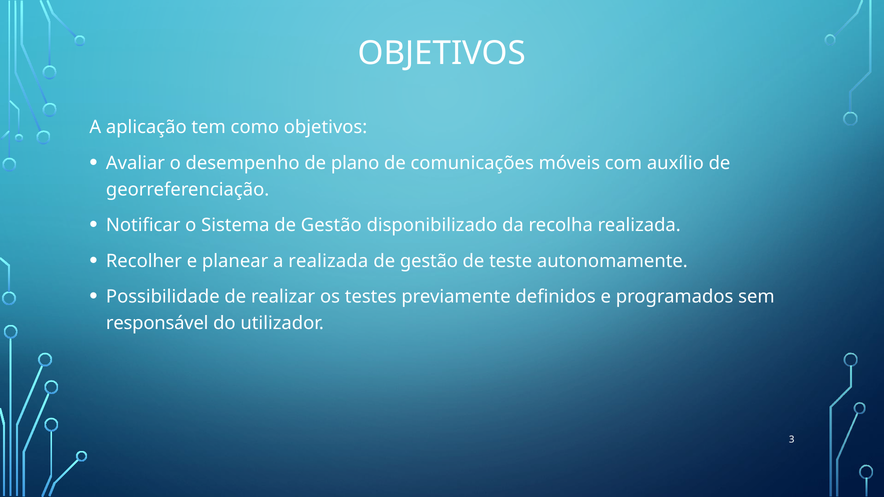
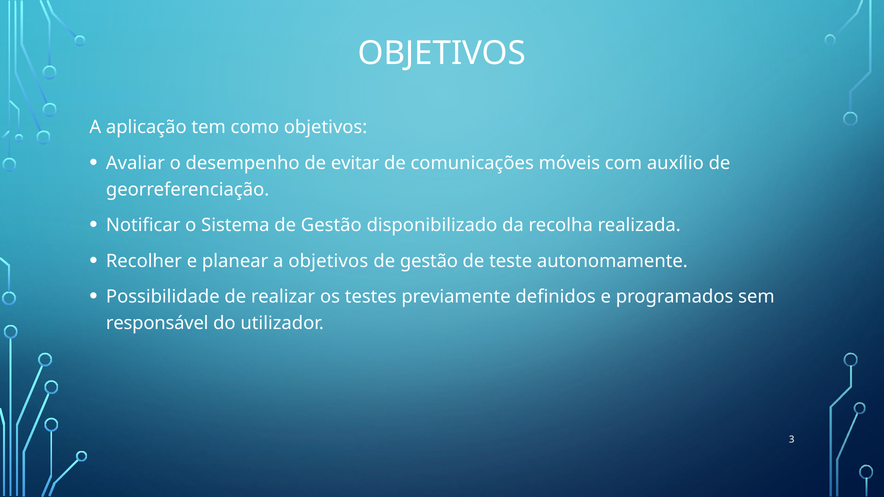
plano: plano -> evitar
a realizada: realizada -> objetivos
